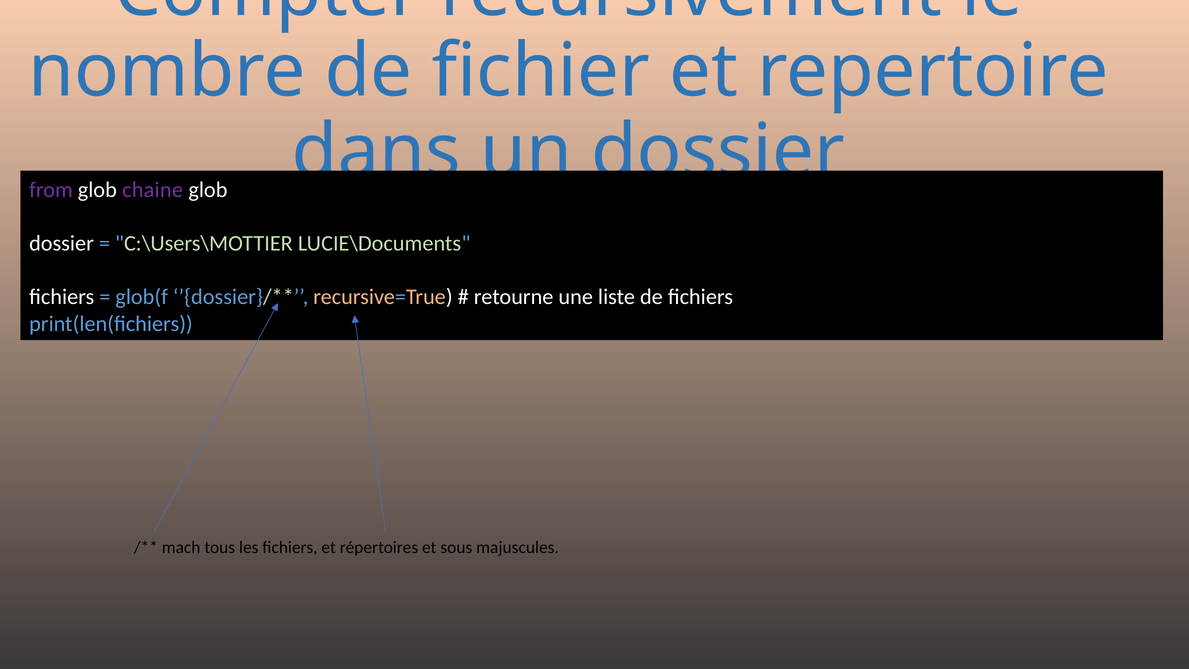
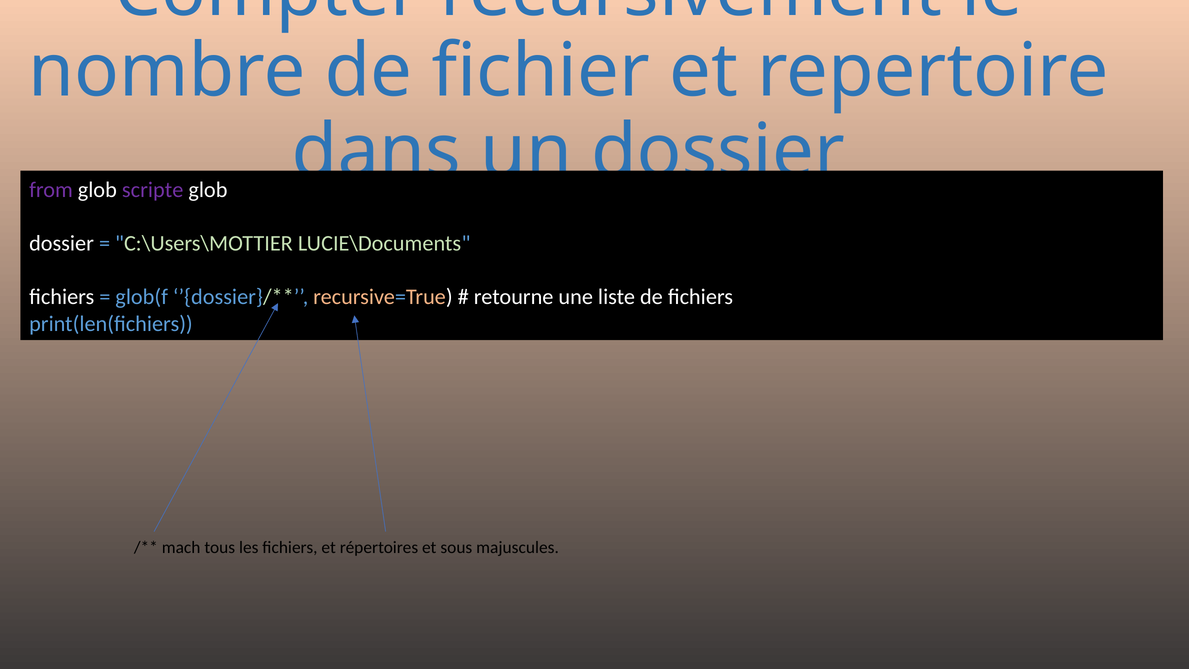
chaine: chaine -> scripte
